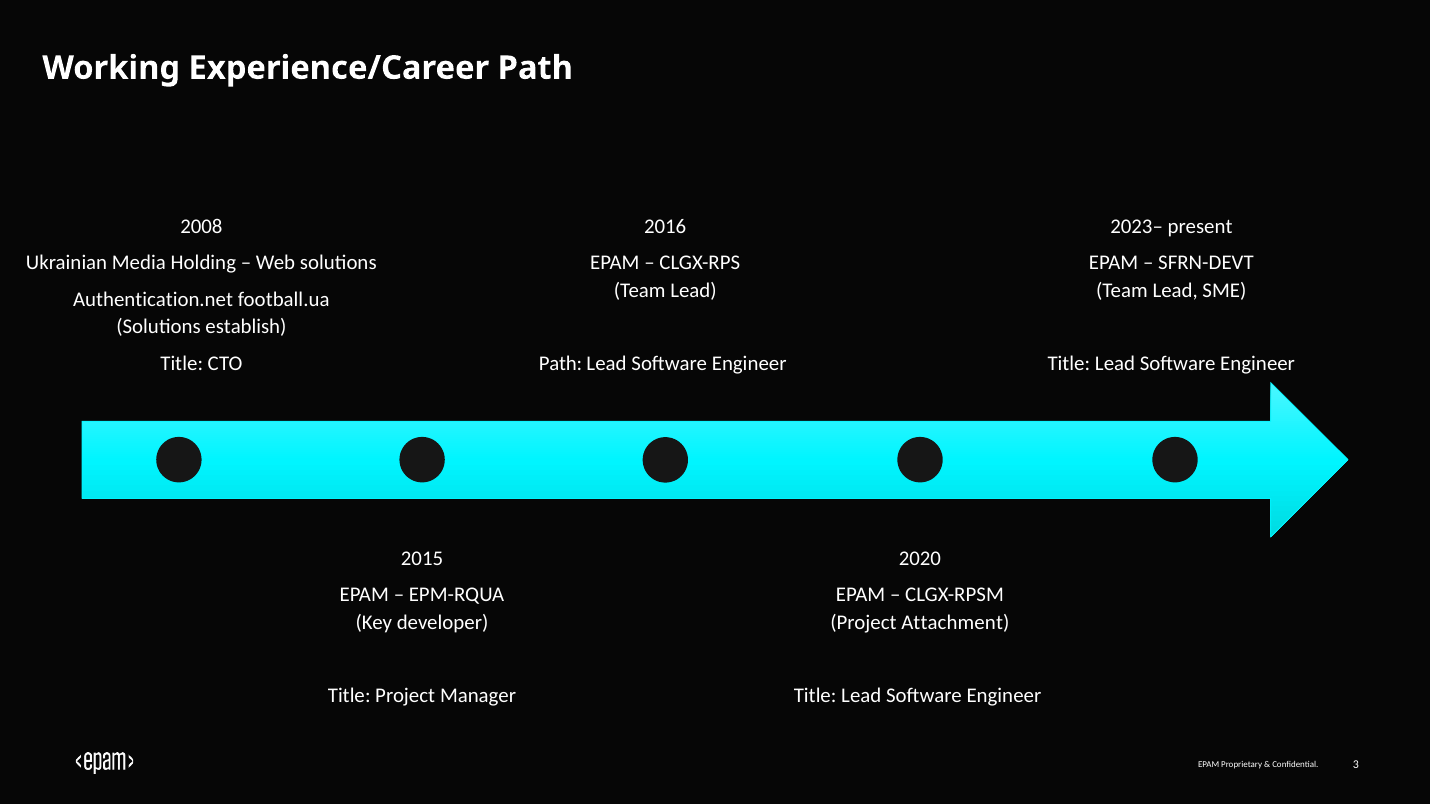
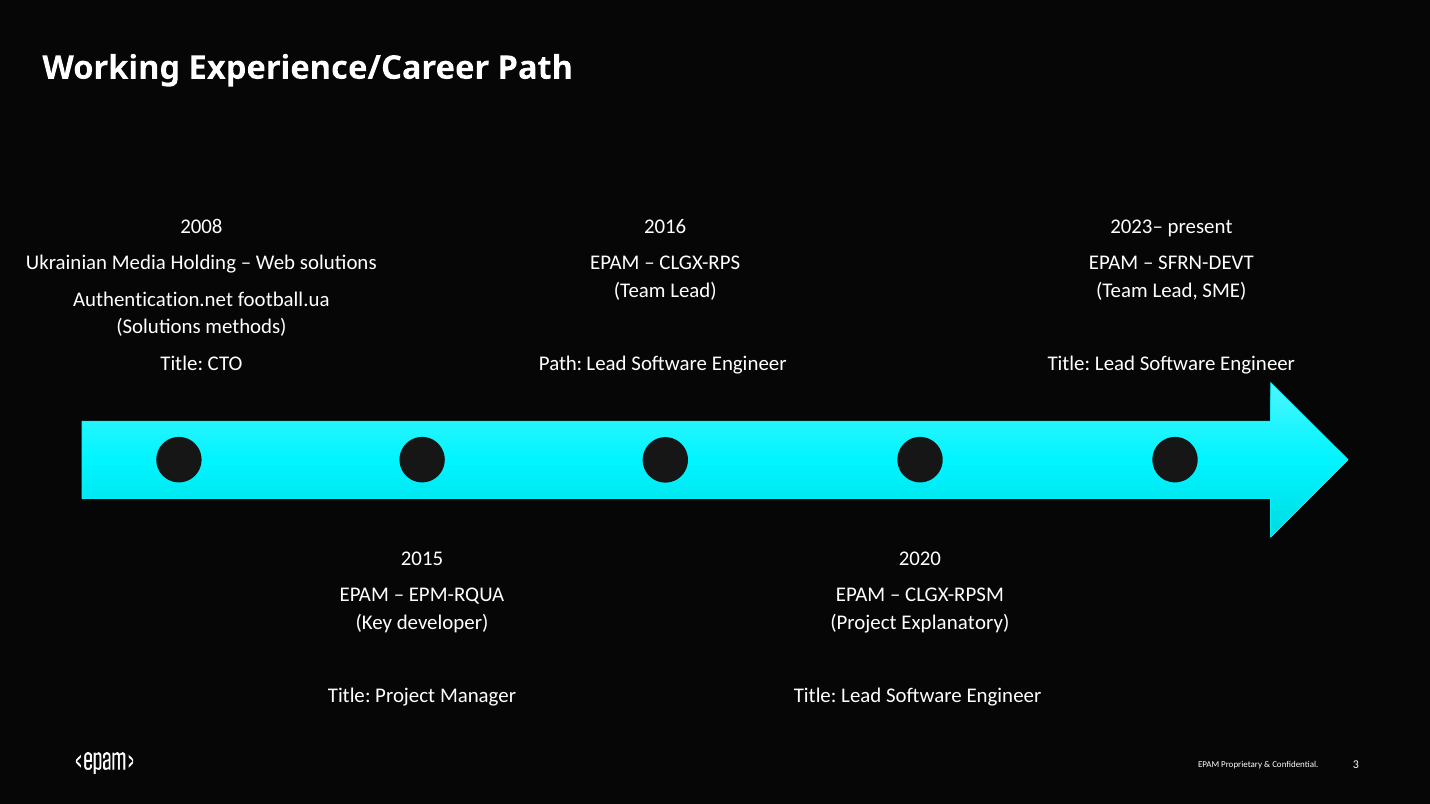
establish: establish -> methods
Attachment: Attachment -> Explanatory
